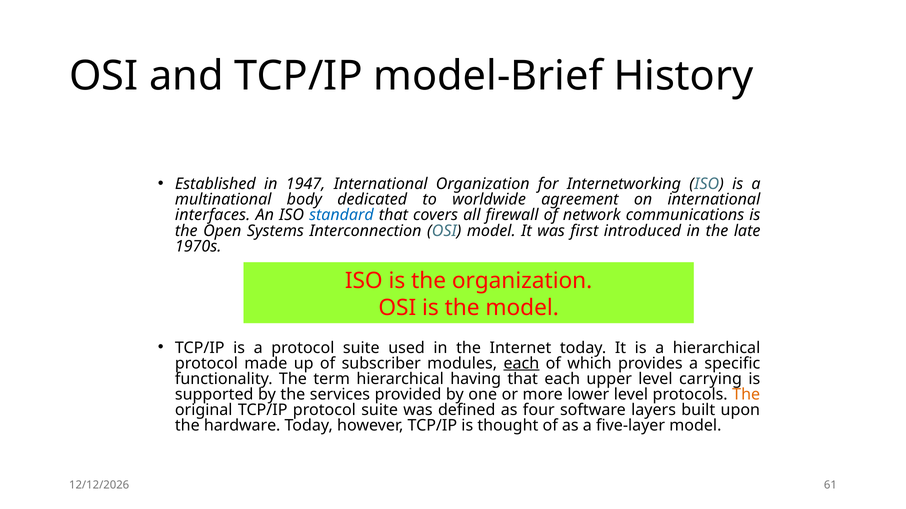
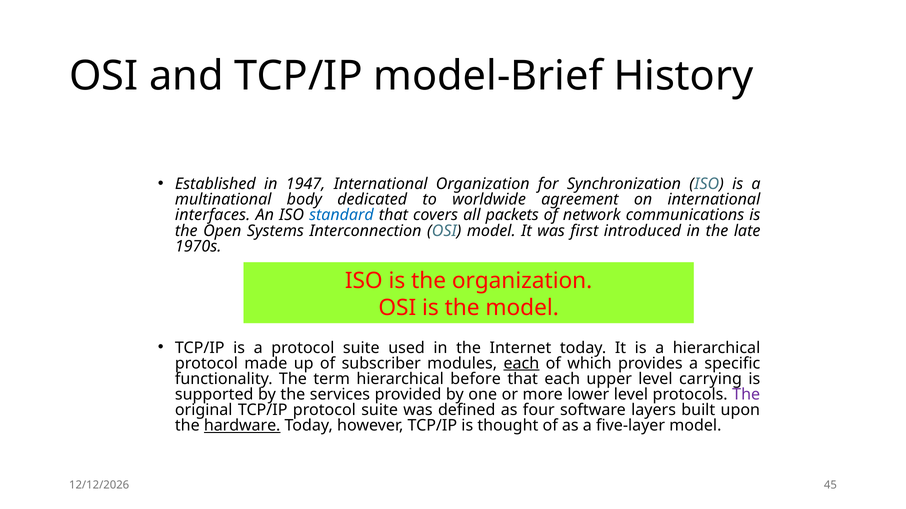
Internetworking: Internetworking -> Synchronization
firewall: firewall -> packets
having: having -> before
The at (746, 395) colour: orange -> purple
hardware underline: none -> present
61: 61 -> 45
